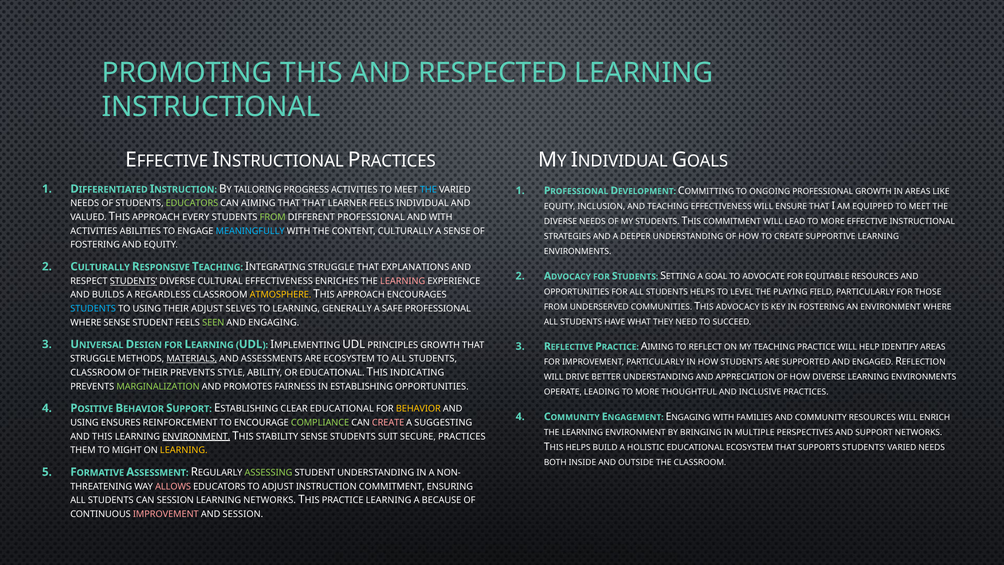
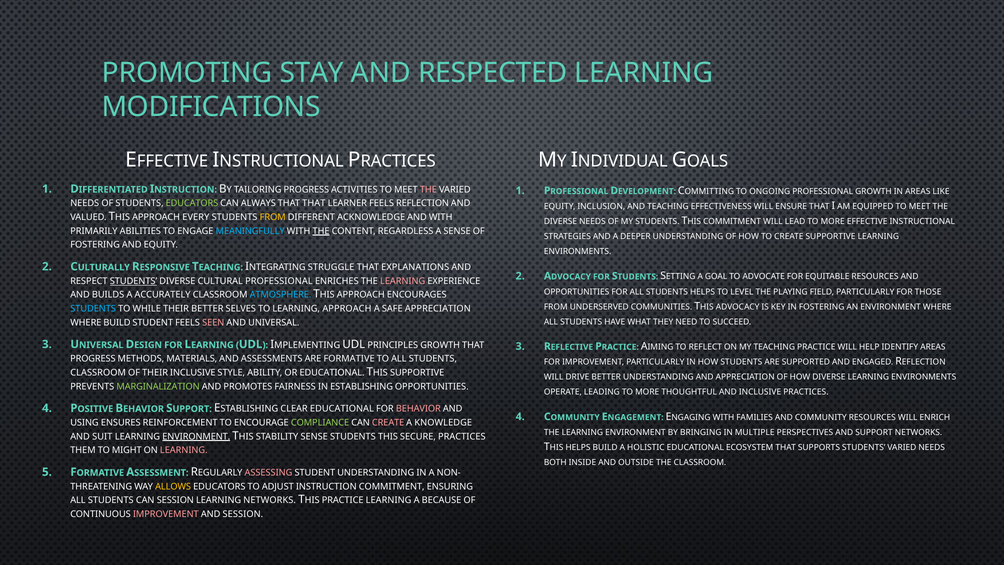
PROMOTING THIS: THIS -> STAY
INSTRUCTIONAL at (211, 107): INSTRUCTIONAL -> MODIFICATIONS
THE at (428, 190) colour: light blue -> pink
CAN AIMING: AIMING -> ALWAYS
FEELS INDIVIDUAL: INDIVIDUAL -> REFLECTION
FROM at (273, 217) colour: light green -> yellow
DIFFERENT PROFESSIONAL: PROFESSIONAL -> ACKNOWLEDGE
ACTIVITIES at (94, 231): ACTIVITIES -> PRIMARILY
THE at (321, 231) underline: none -> present
CONTENT CULTURALLY: CULTURALLY -> REGARDLESS
CULTURAL EFFECTIVENESS: EFFECTIVENESS -> PROFESSIONAL
REGARDLESS: REGARDLESS -> ACCURATELY
ATMOSPHERE colour: yellow -> light blue
TO USING: USING -> WHILE
THEIR ADJUST: ADJUST -> BETTER
LEARNING GENERALLY: GENERALLY -> APPROACH
SAFE PROFESSIONAL: PROFESSIONAL -> APPRECIATION
WHERE SENSE: SENSE -> BUILD
SEEN colour: light green -> pink
AND ENGAGING: ENGAGING -> UNIVERSAL
STRUGGLE at (93, 359): STRUGGLE -> PROGRESS
MATERIALS underline: present -> none
ARE ECOSYSTEM: ECOSYSTEM -> FORMATIVE
THEIR PREVENTS: PREVENTS -> INCLUSIVE
THIS INDICATING: INDICATING -> SUPPORTIVE
BEHAVIOR at (418, 409) colour: yellow -> pink
SUGGESTING: SUGGESTING -> KNOWLEDGE
AND THIS: THIS -> SUIT
SUIT at (388, 436): SUIT -> THIS
LEARNING at (184, 450) colour: yellow -> pink
ASSESSING colour: light green -> pink
ALLOWS colour: pink -> yellow
